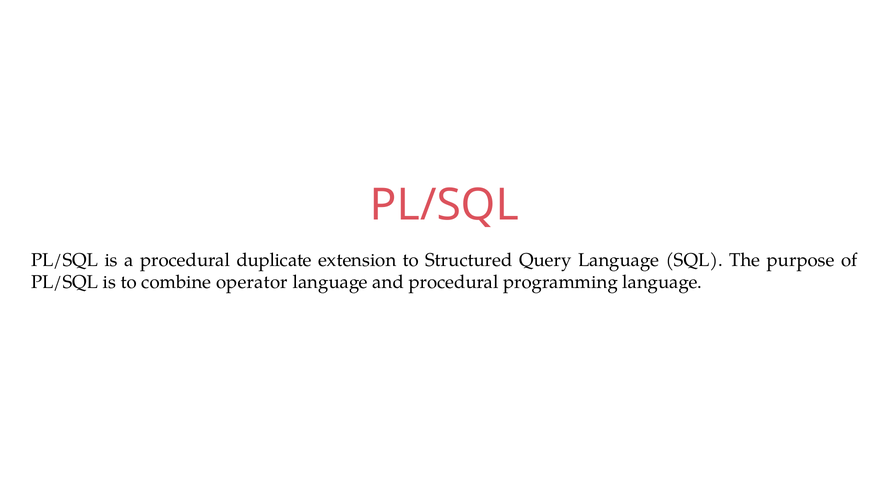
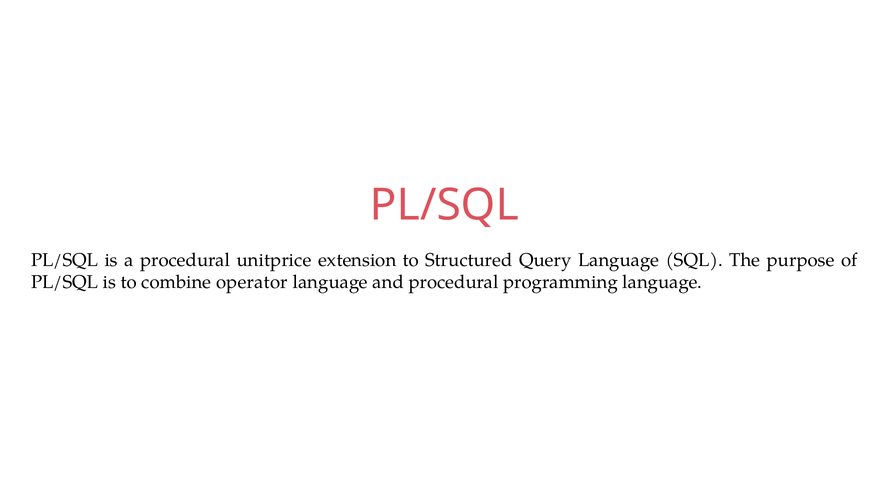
duplicate: duplicate -> unitprice
